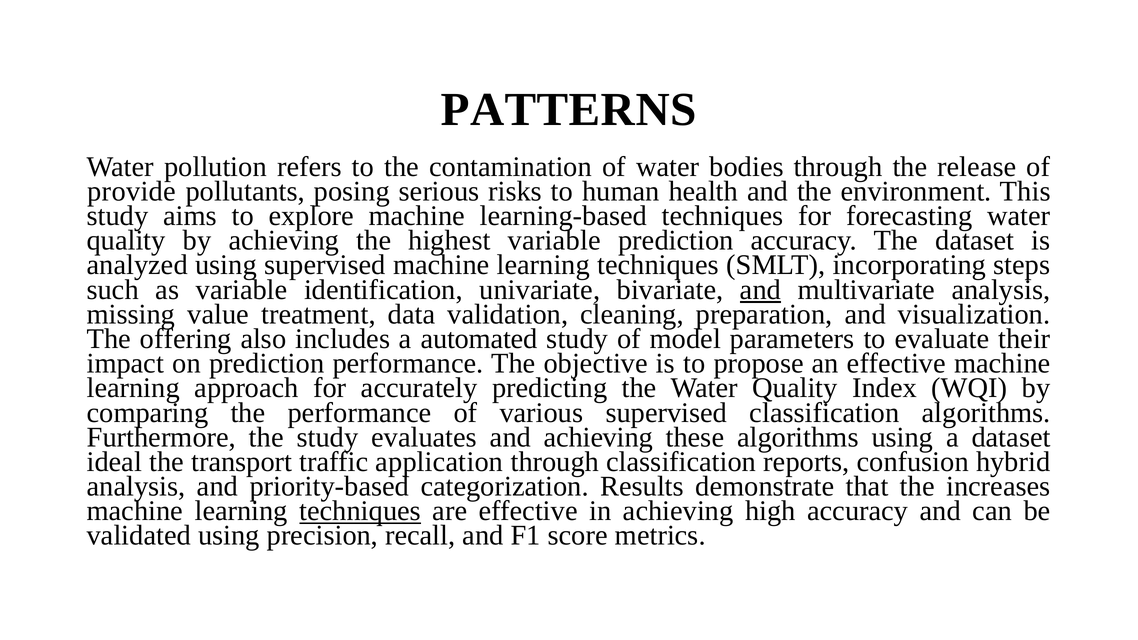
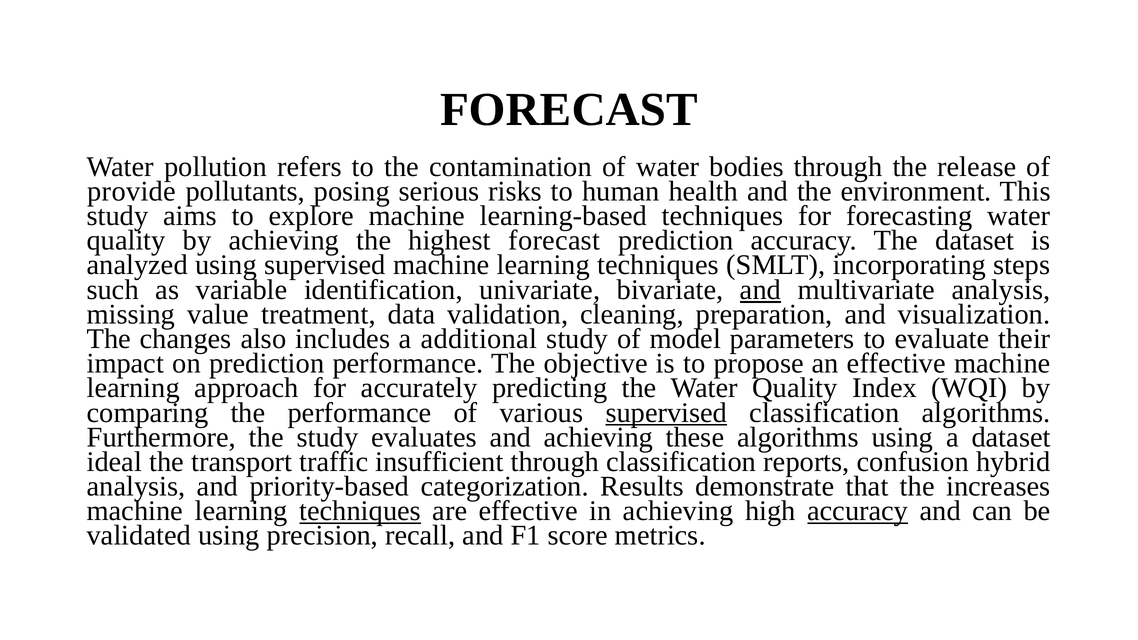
PATTERNS at (569, 110): PATTERNS -> FORECAST
highest variable: variable -> forecast
offering: offering -> changes
automated: automated -> additional
supervised at (666, 413) underline: none -> present
application: application -> insufficient
accuracy at (858, 511) underline: none -> present
